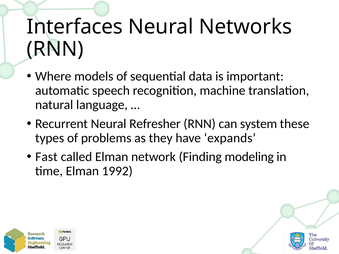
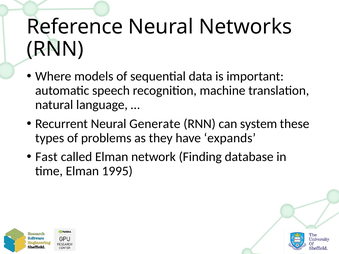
Interfaces: Interfaces -> Reference
Refresher: Refresher -> Generate
modeling: modeling -> database
1992: 1992 -> 1995
